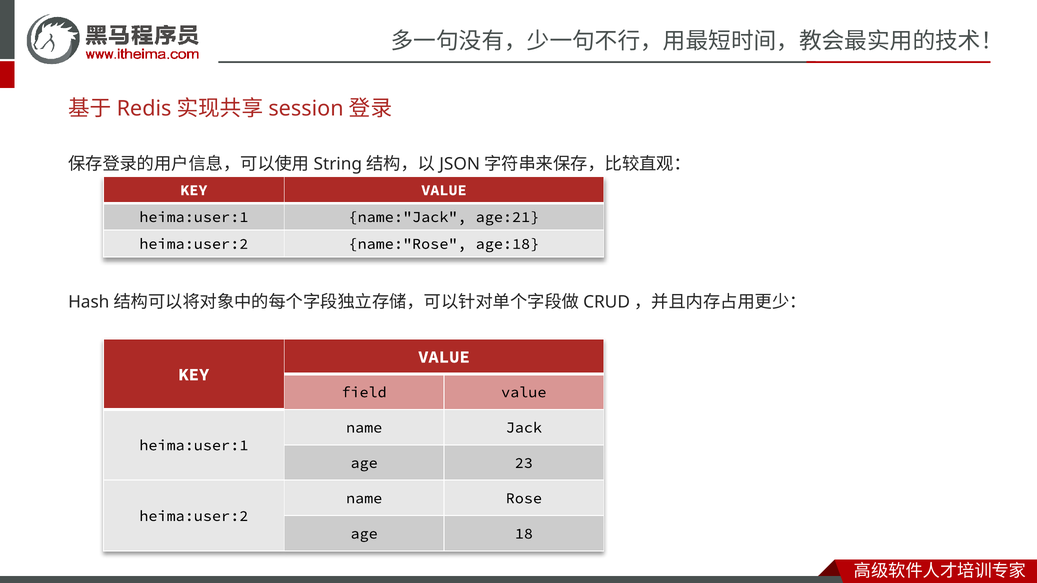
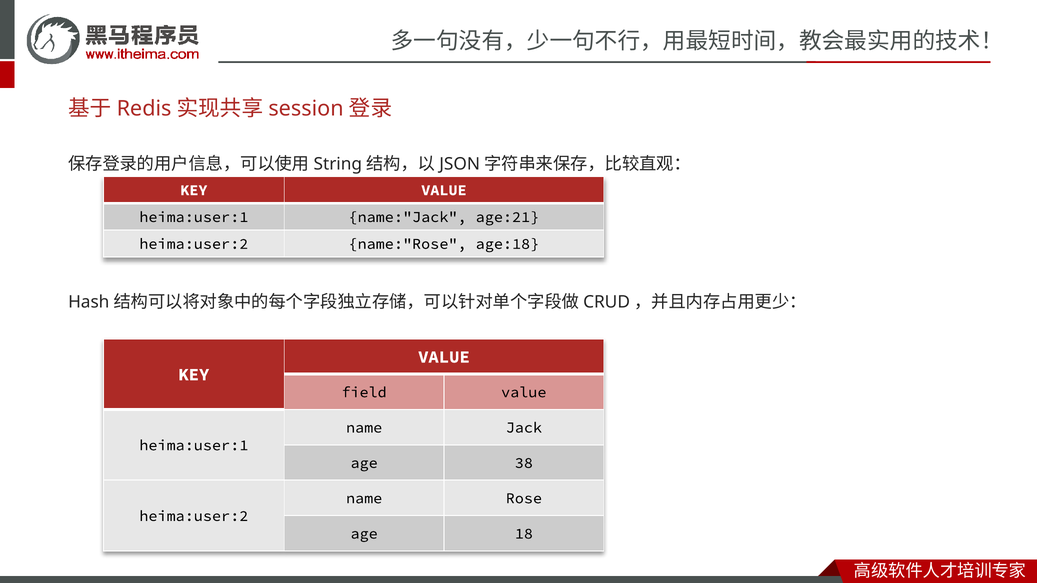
23: 23 -> 38
